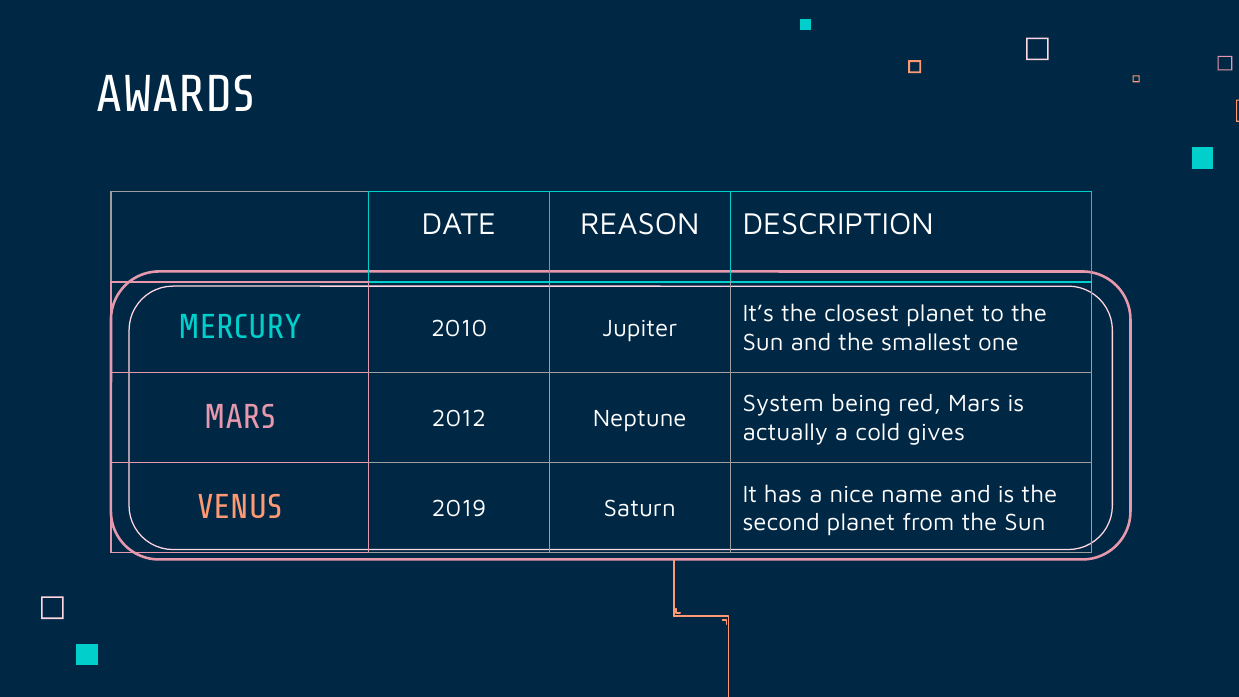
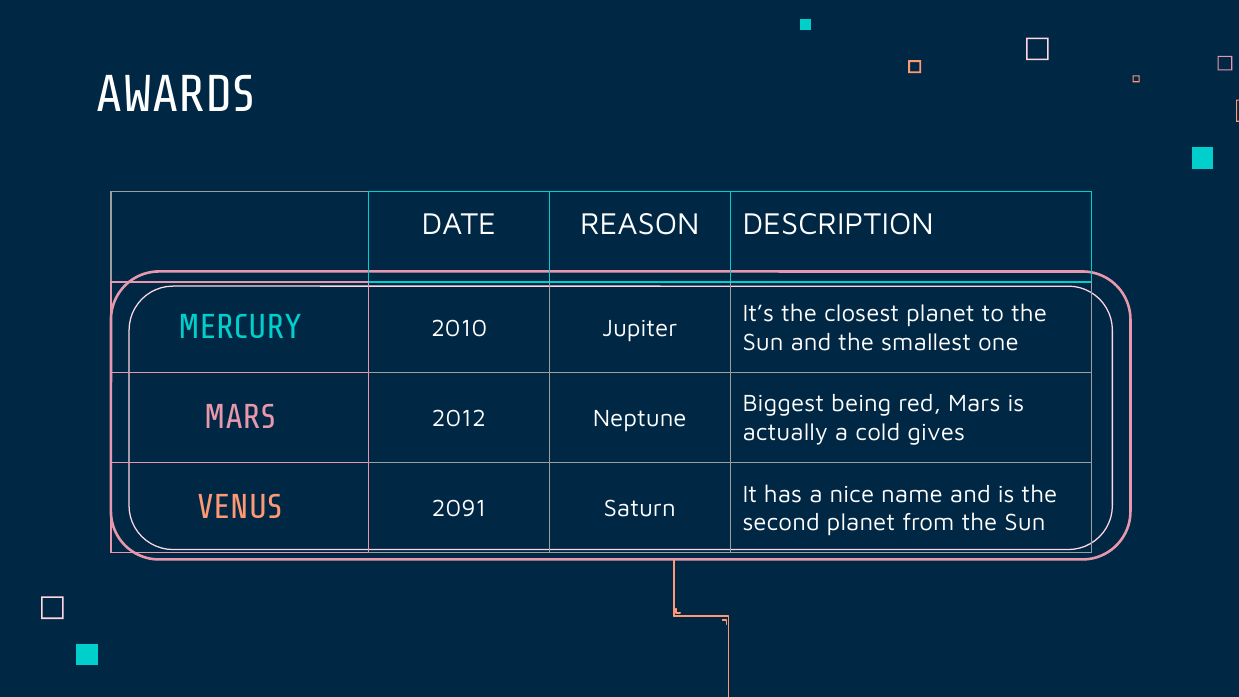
System: System -> Biggest
2019: 2019 -> 2091
